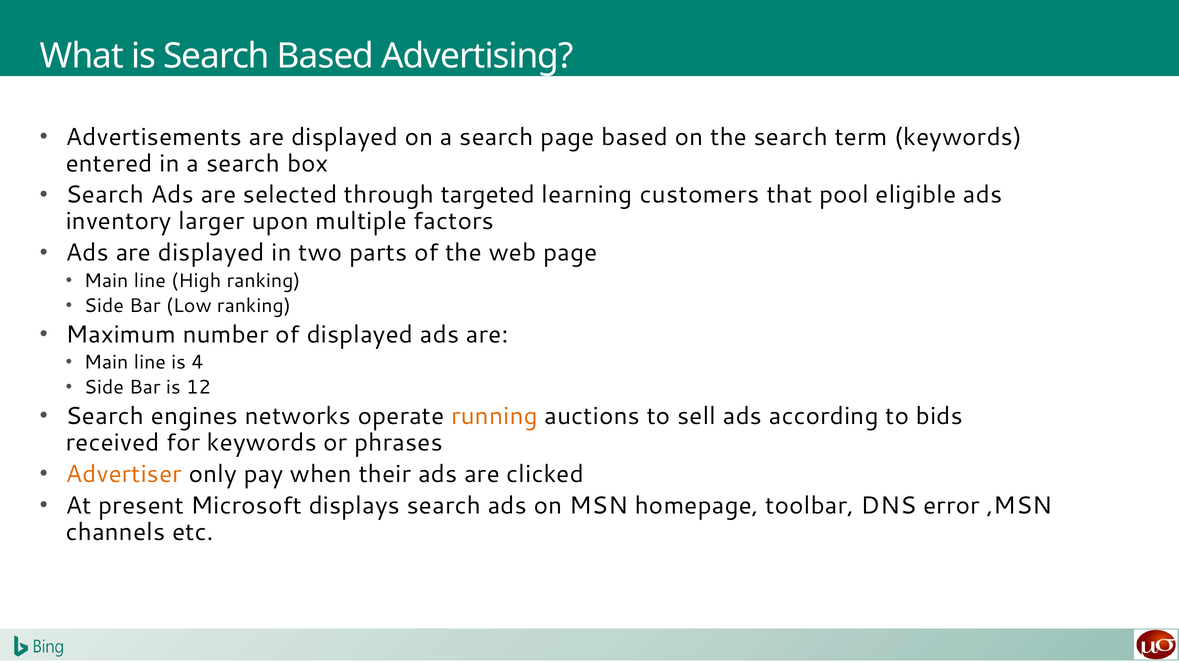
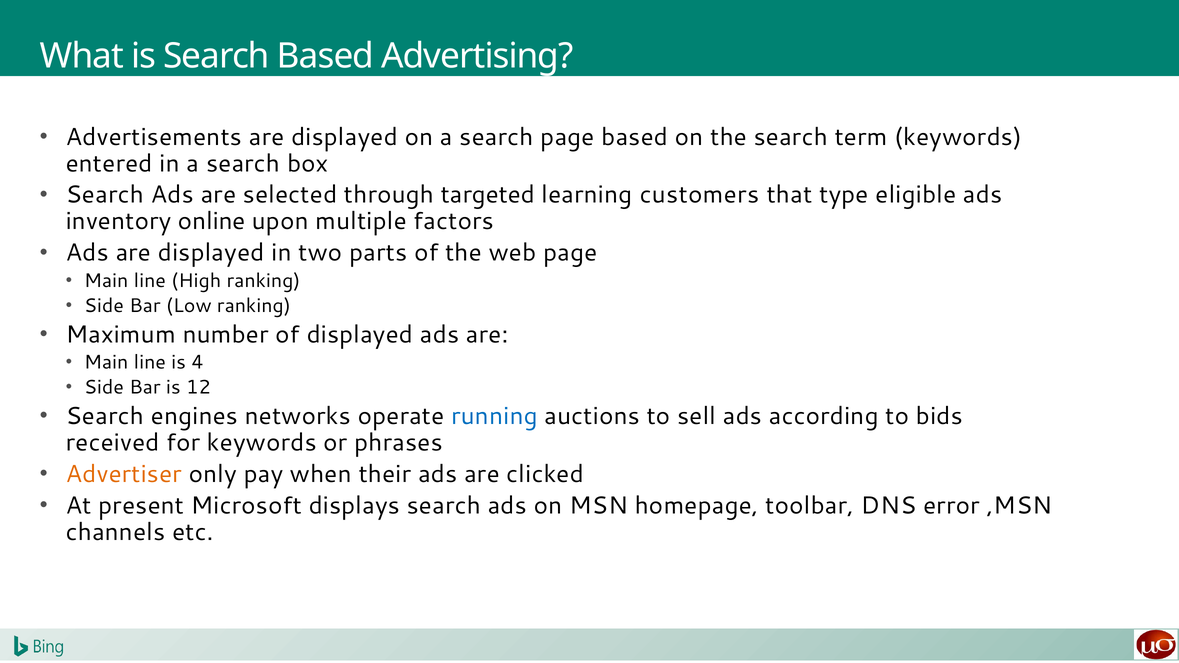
pool: pool -> type
larger: larger -> online
running colour: orange -> blue
